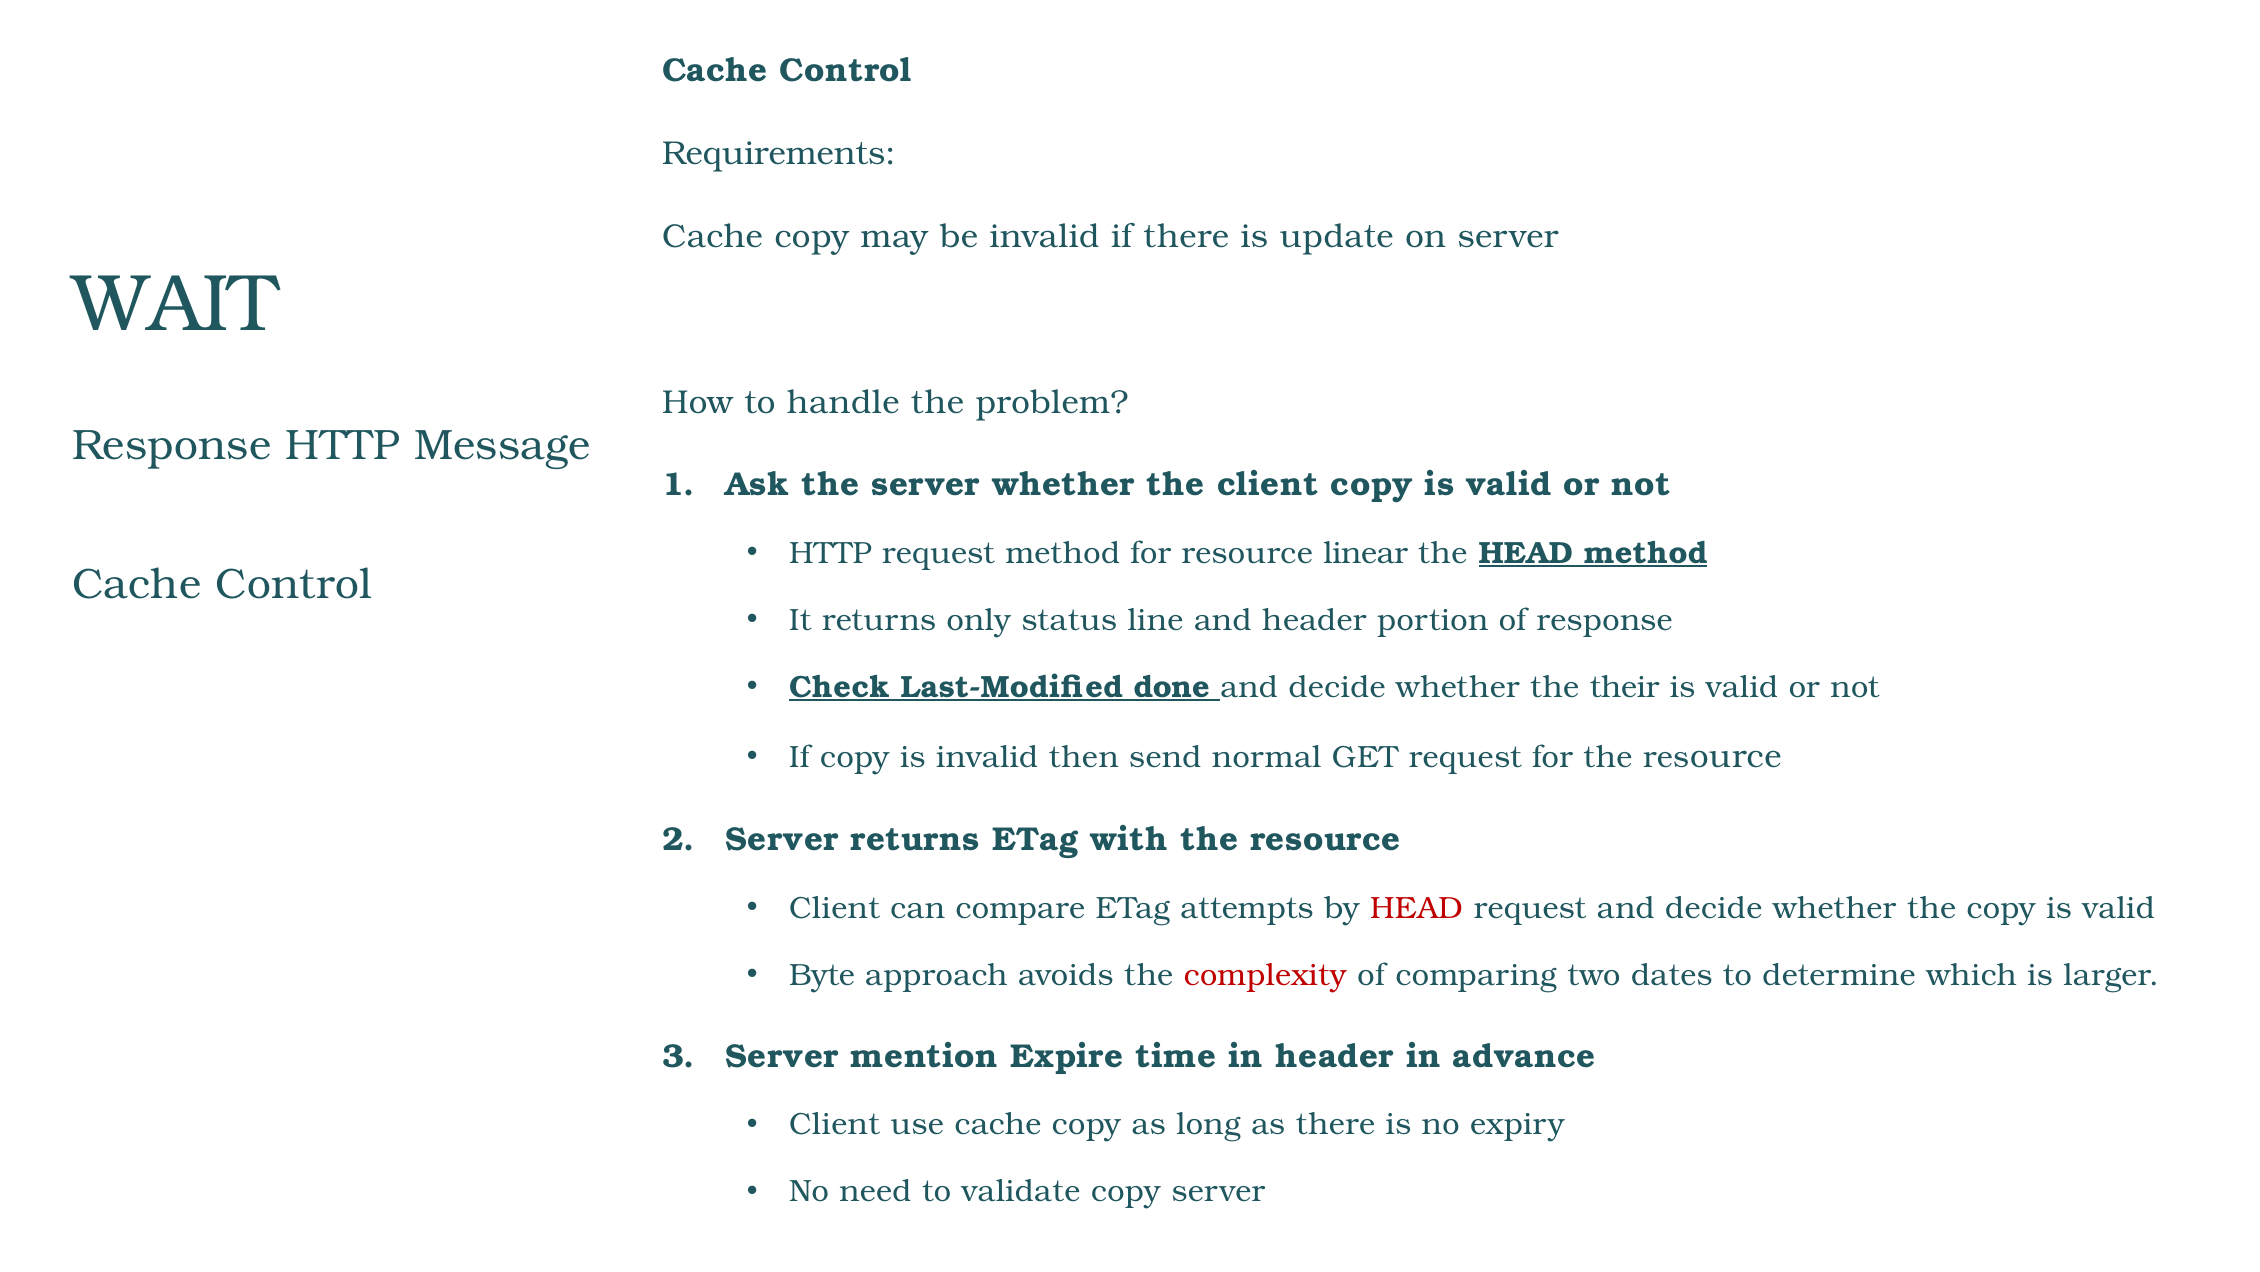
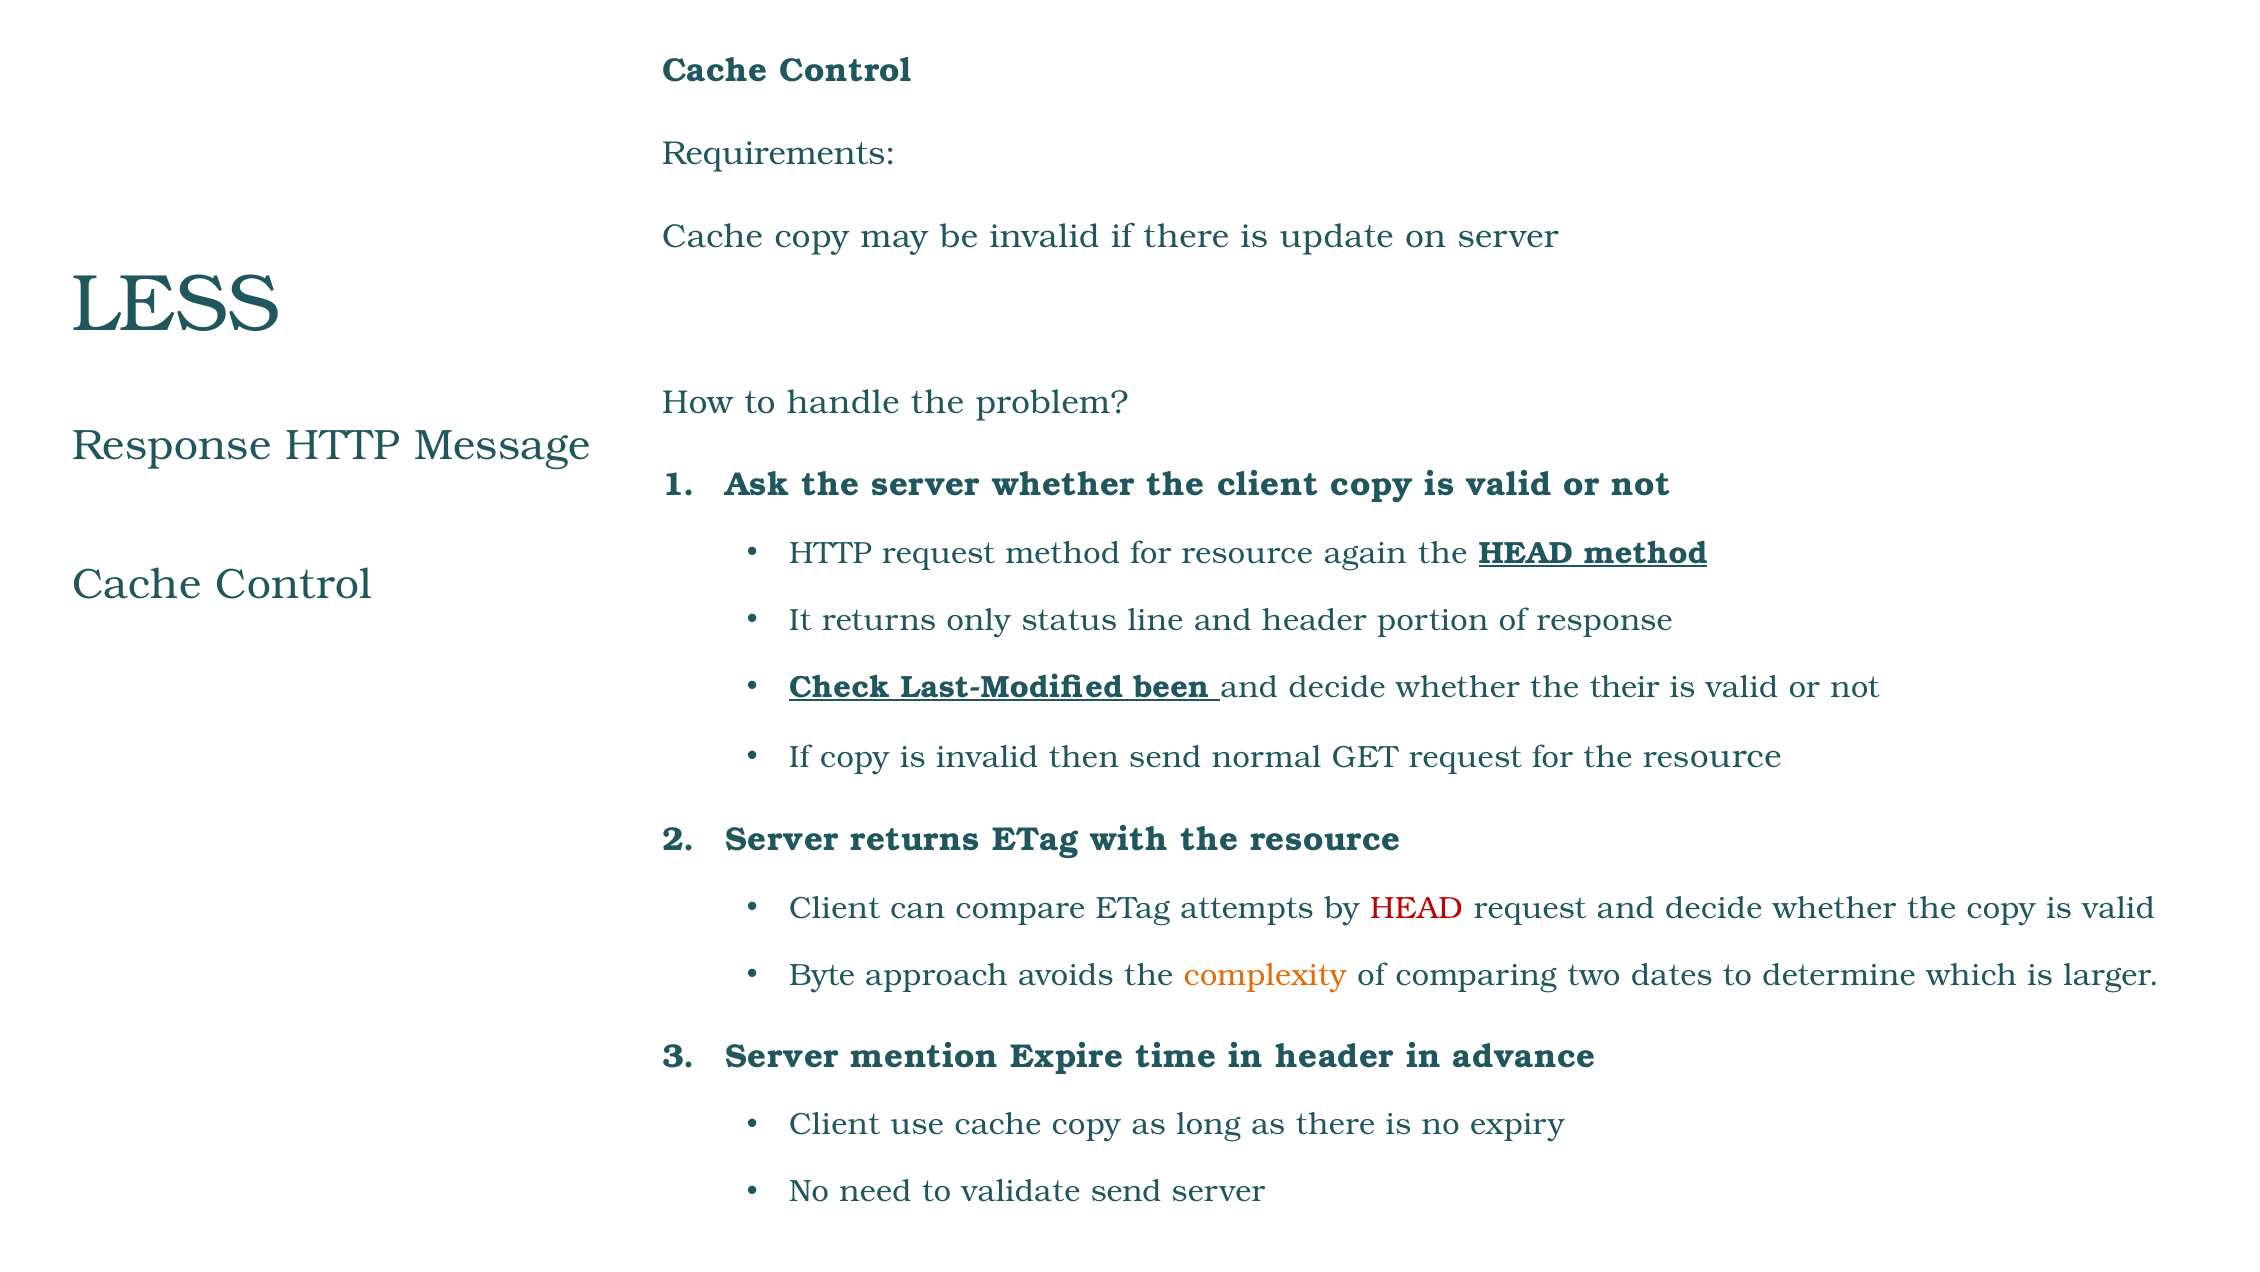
WAIT: WAIT -> LESS
linear: linear -> again
done: done -> been
complexity colour: red -> orange
validate copy: copy -> send
